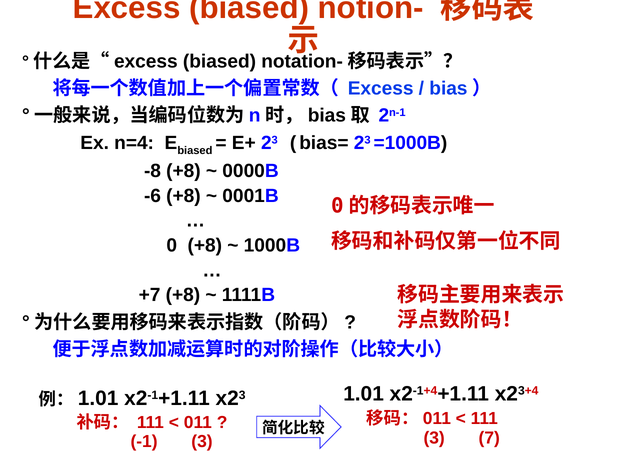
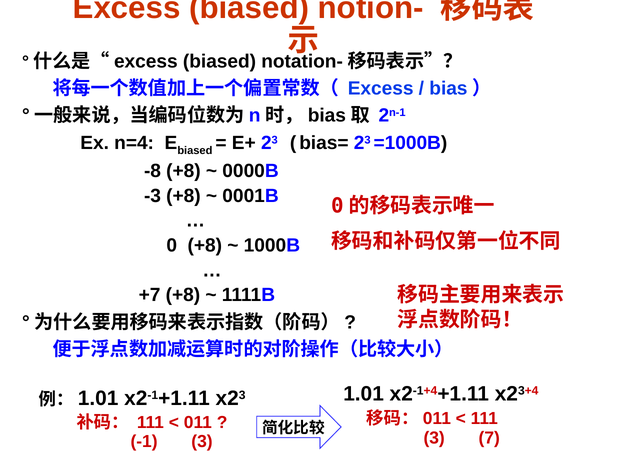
-6: -6 -> -3
